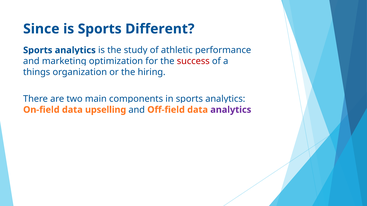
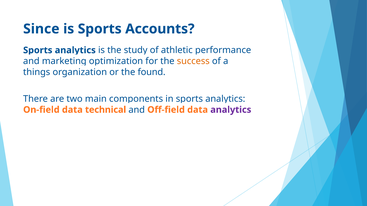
Different: Different -> Accounts
success colour: red -> orange
hiring: hiring -> found
upselling: upselling -> technical
